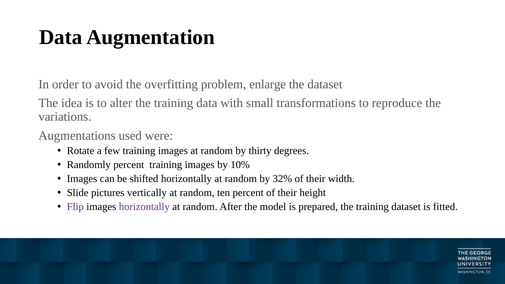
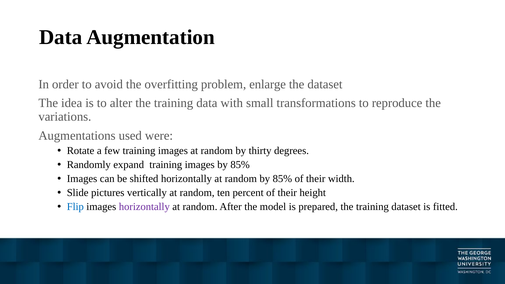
Randomly percent: percent -> expand
images by 10%: 10% -> 85%
random by 32%: 32% -> 85%
Flip colour: purple -> blue
